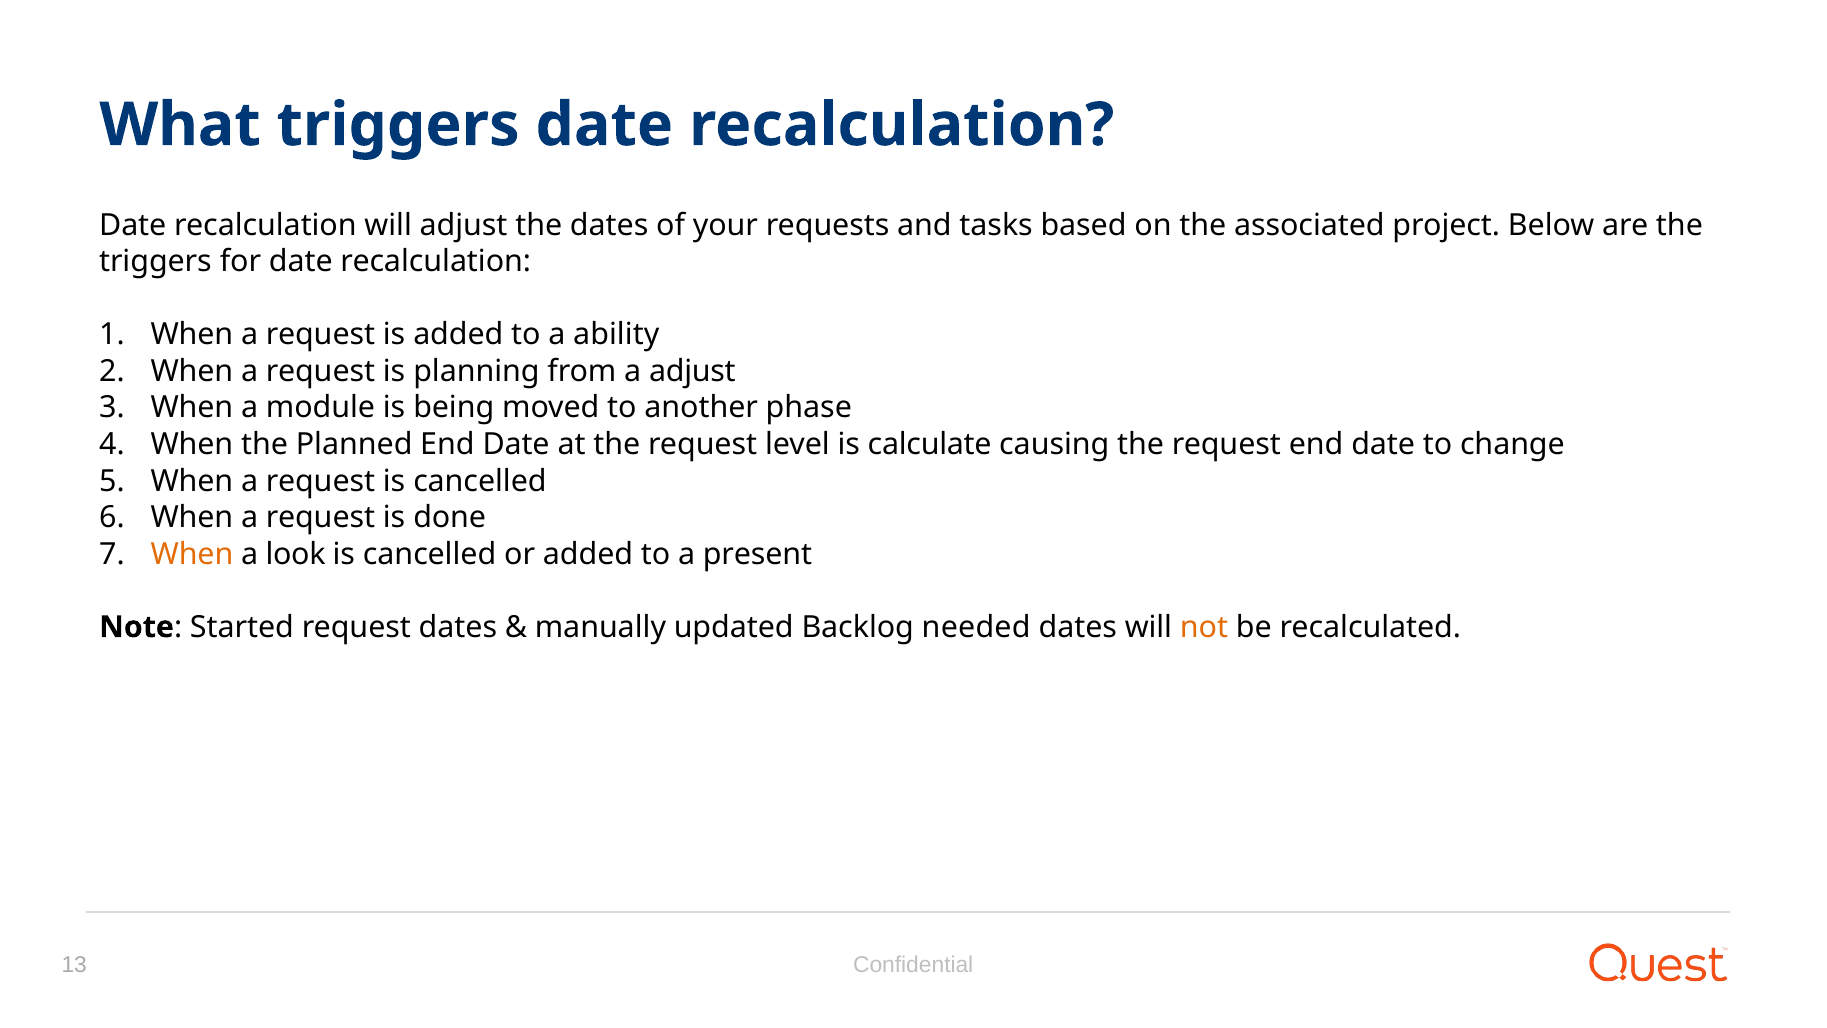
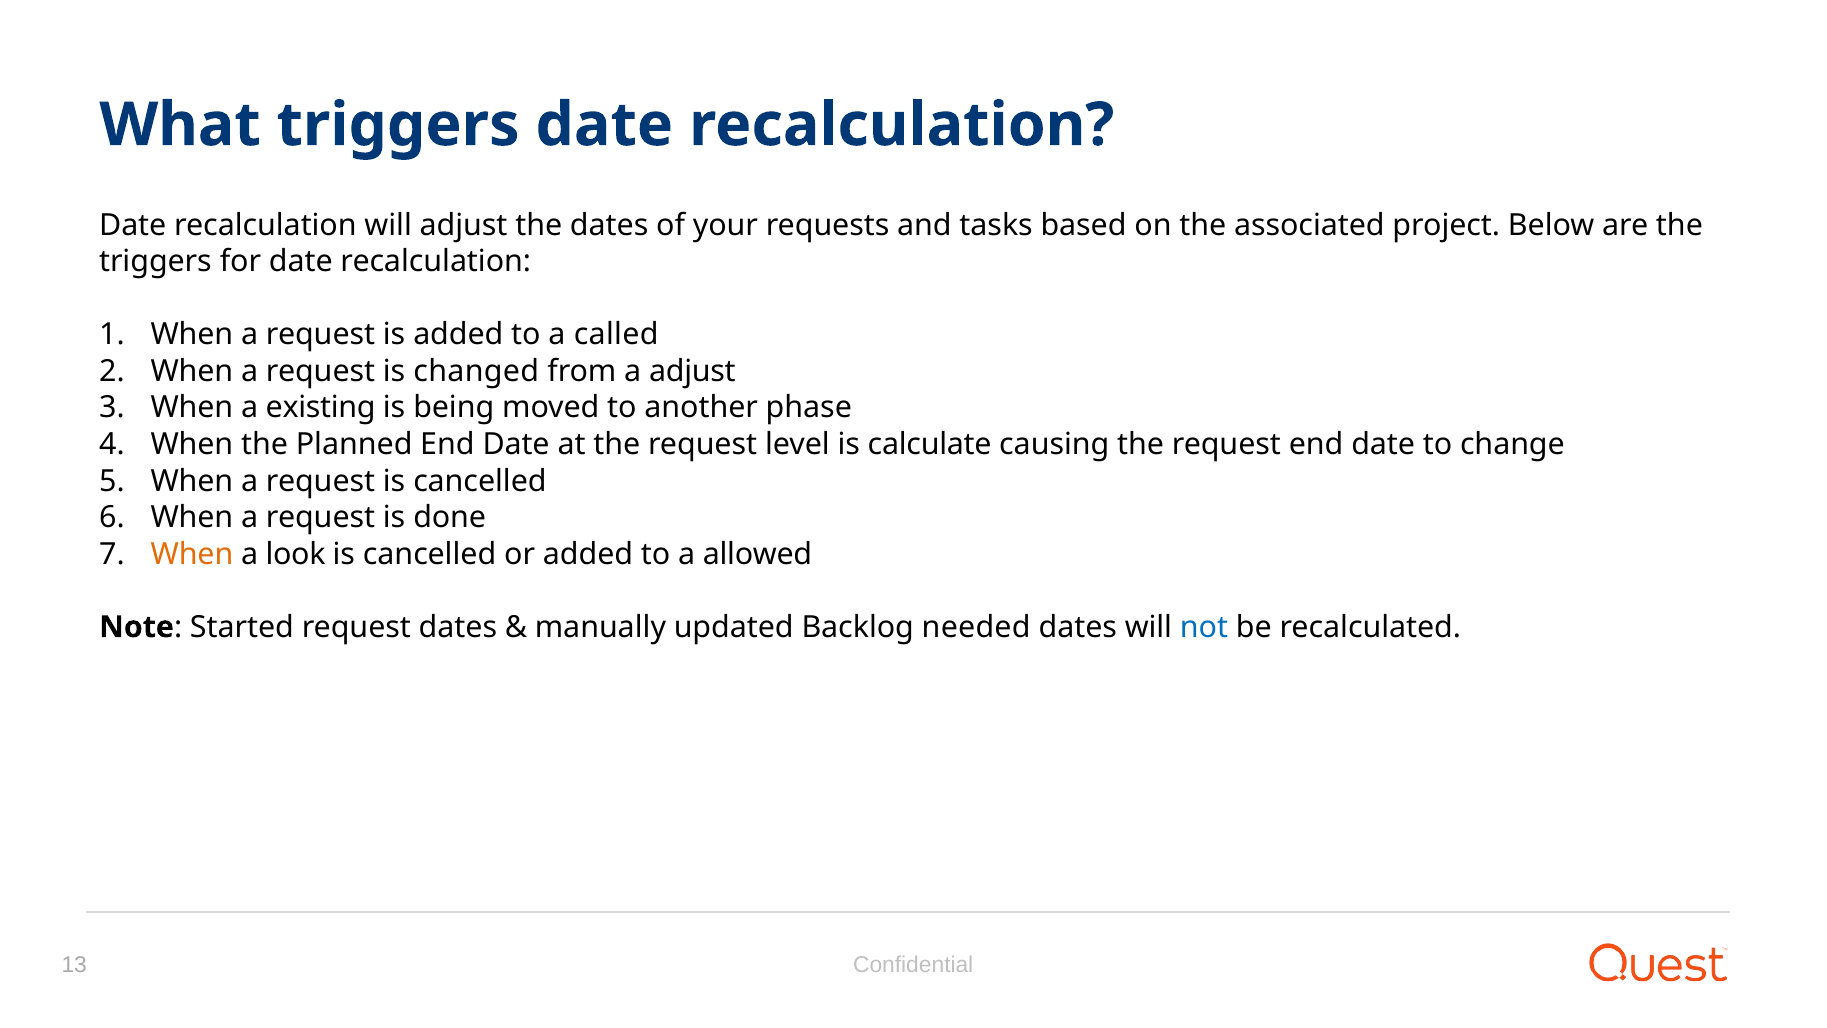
ability: ability -> called
planning: planning -> changed
module: module -> existing
present: present -> allowed
not colour: orange -> blue
